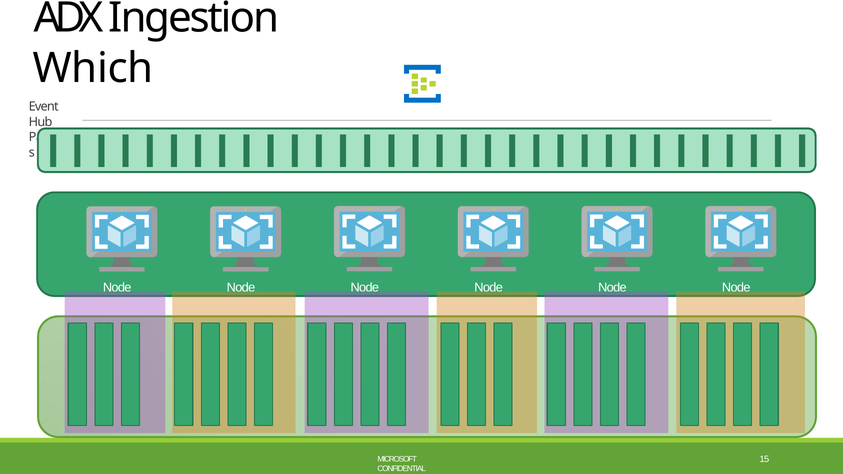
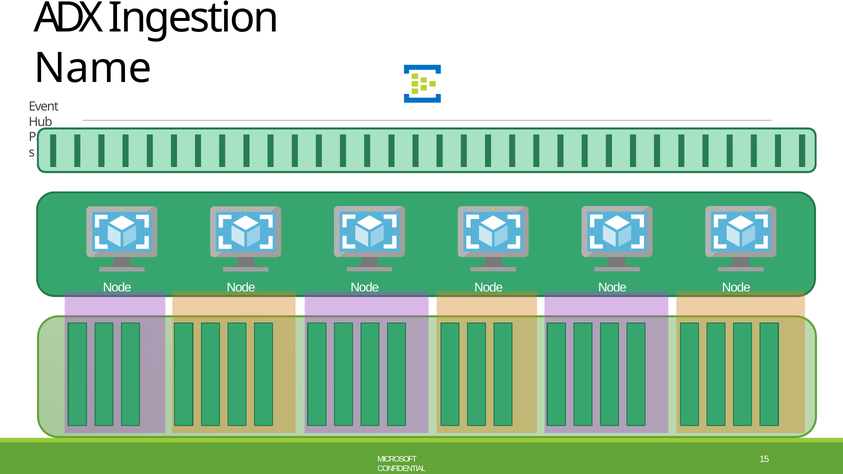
Which: Which -> Name
